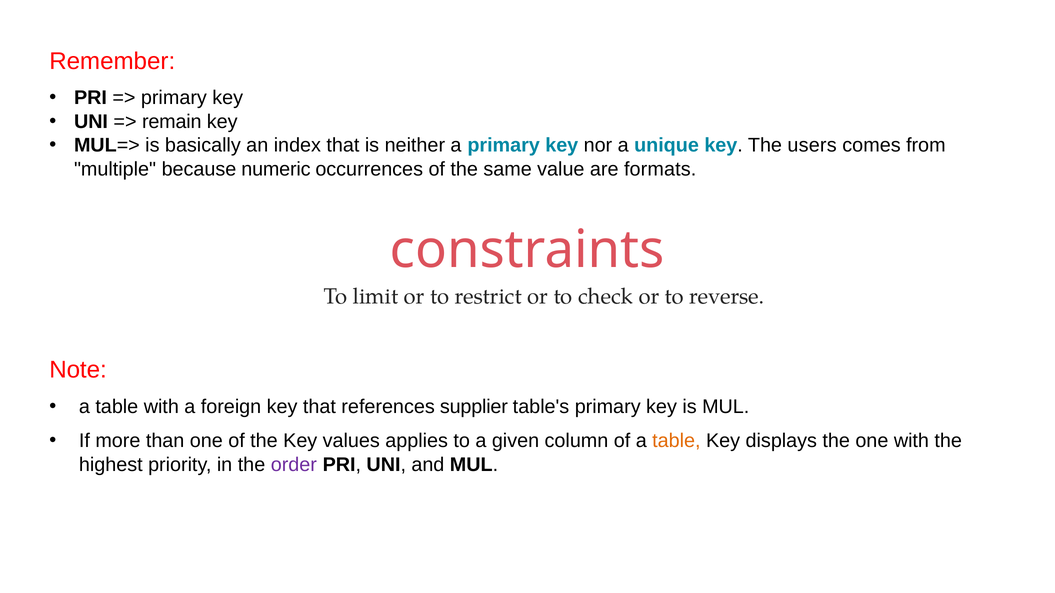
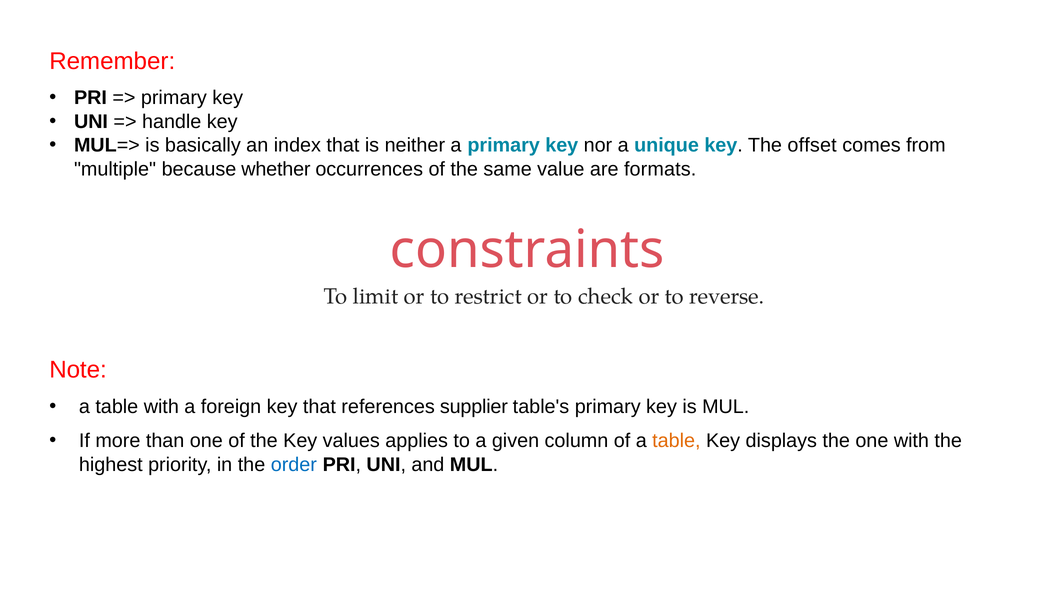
remain: remain -> handle
users: users -> offset
numeric: numeric -> whether
order colour: purple -> blue
